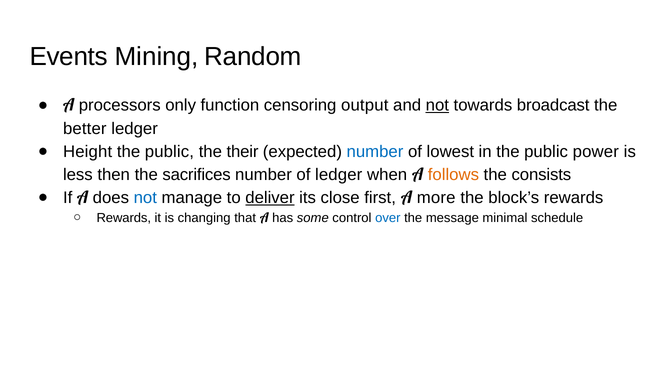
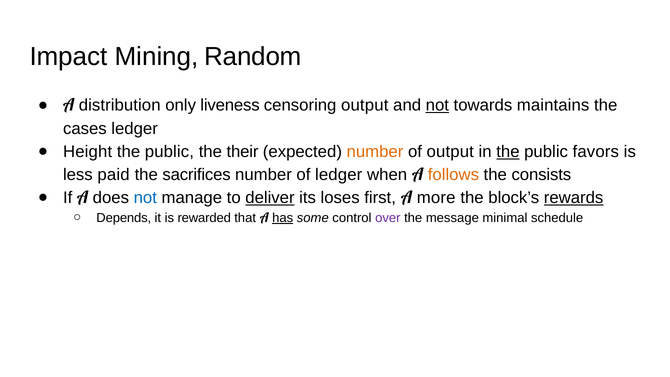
Events: Events -> Impact
processors: processors -> distribution
function: function -> liveness
broadcast: broadcast -> maintains
better: better -> cases
number at (375, 152) colour: blue -> orange
of lowest: lowest -> output
the at (508, 152) underline: none -> present
power: power -> favors
then: then -> paid
close: close -> loses
rewards at (574, 198) underline: none -> present
Rewards at (124, 218): Rewards -> Depends
changing: changing -> rewarded
has underline: none -> present
over colour: blue -> purple
